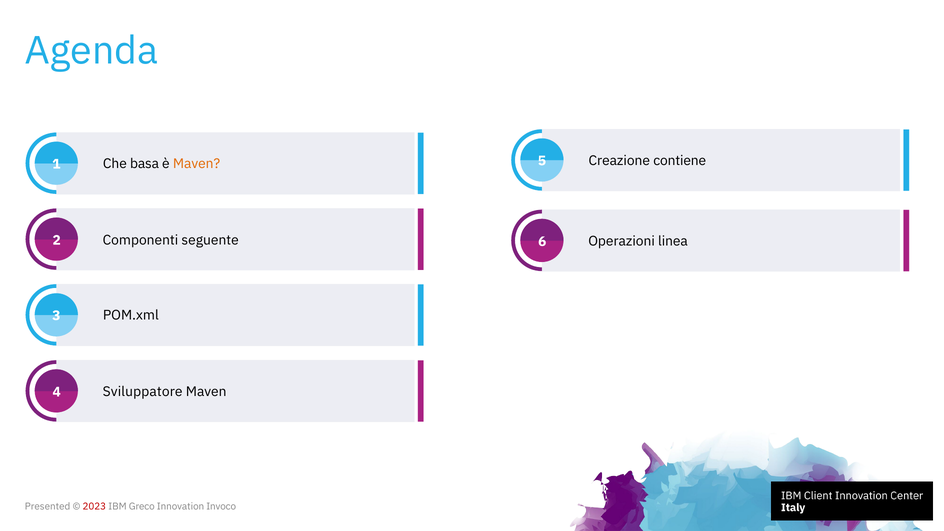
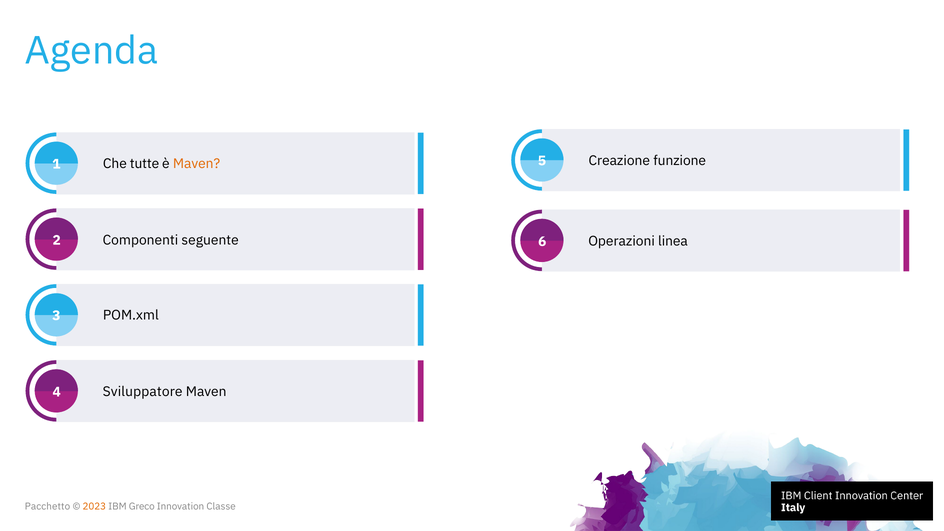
contiene: contiene -> funzione
basa: basa -> tutte
Presented: Presented -> Pacchetto
2023 colour: red -> orange
Invoco: Invoco -> Classe
